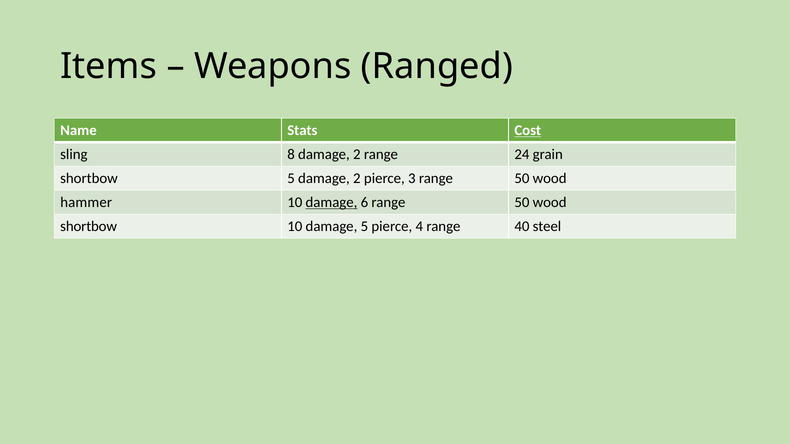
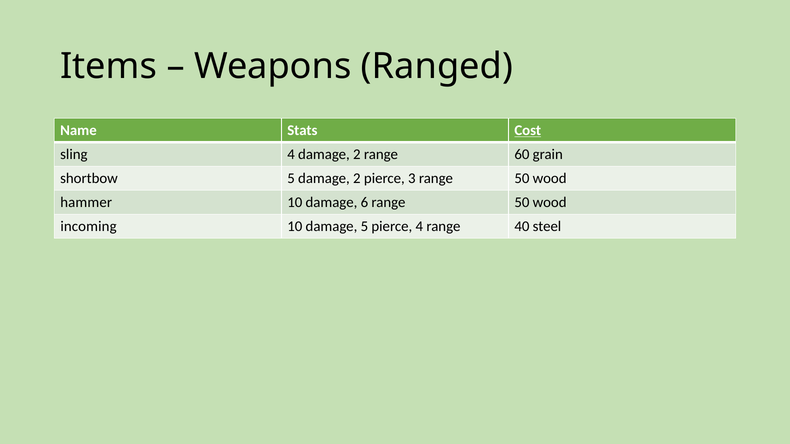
sling 8: 8 -> 4
24: 24 -> 60
damage at (331, 203) underline: present -> none
shortbow at (89, 227): shortbow -> incoming
